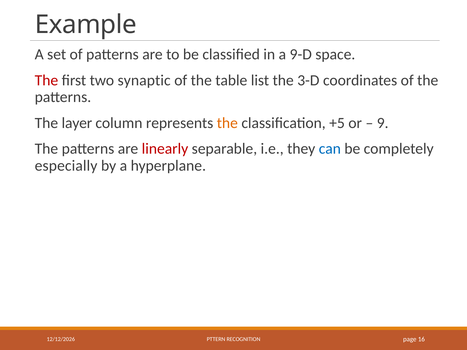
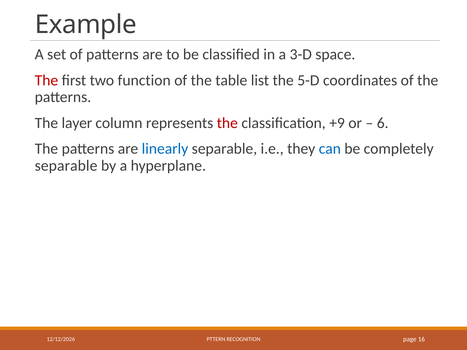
9-D: 9-D -> 3-D
synaptic: synaptic -> function
3-D: 3-D -> 5-D
the at (227, 123) colour: orange -> red
+5: +5 -> +9
9: 9 -> 6
linearly colour: red -> blue
especially at (66, 166): especially -> separable
